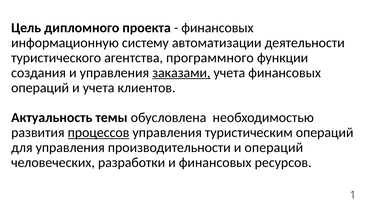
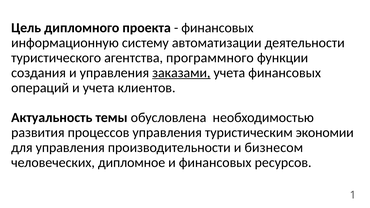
процессов underline: present -> none
туристическим операций: операций -> экономии
и операций: операций -> бизнесом
разработки: разработки -> дипломное
